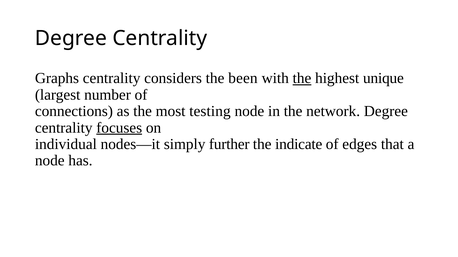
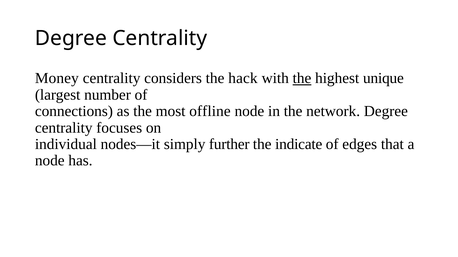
Graphs: Graphs -> Money
been: been -> hack
testing: testing -> offline
focuses underline: present -> none
